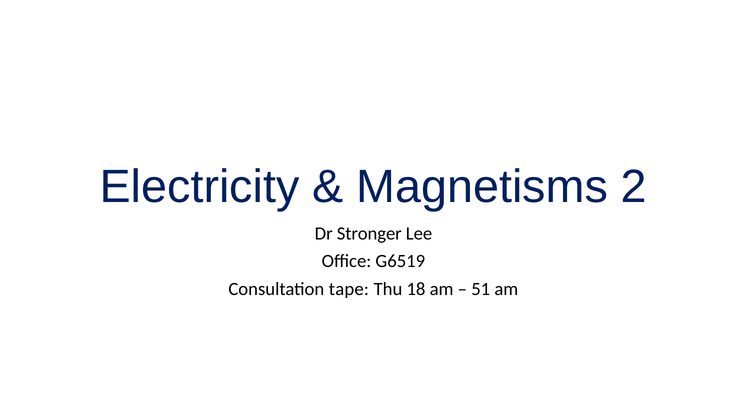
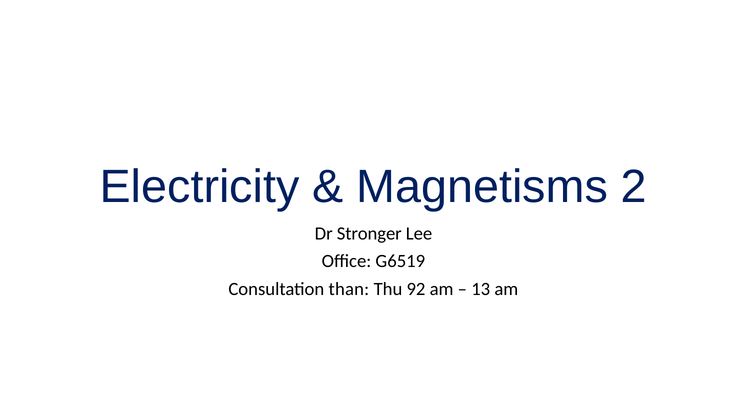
tape: tape -> than
18: 18 -> 92
51: 51 -> 13
